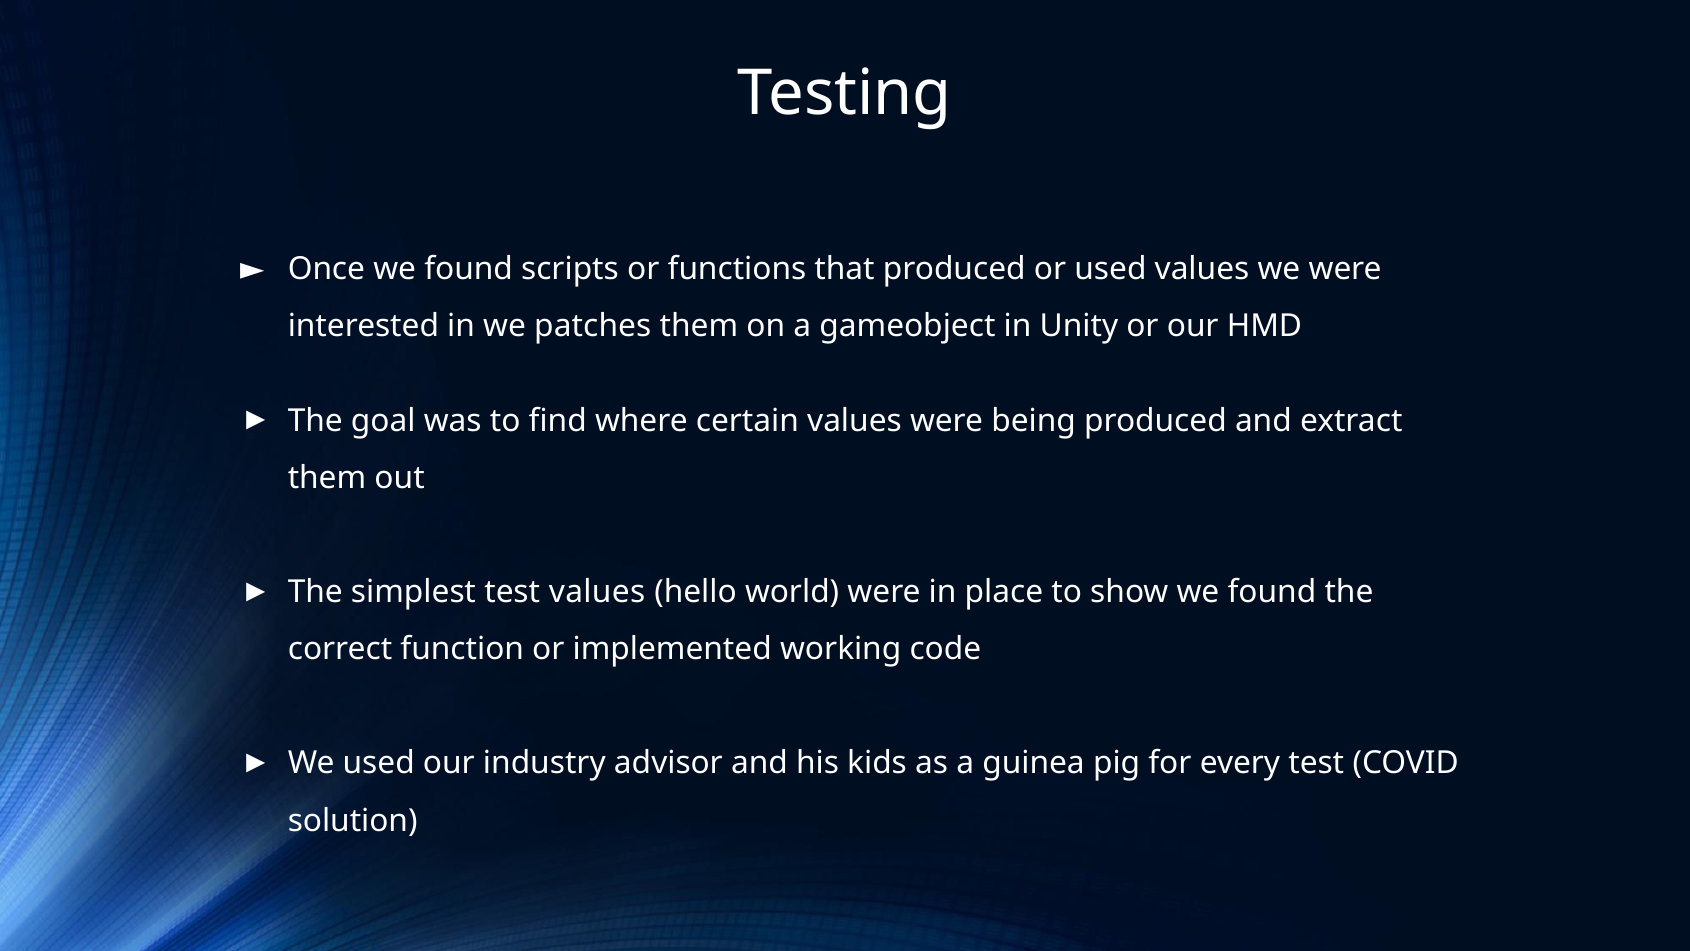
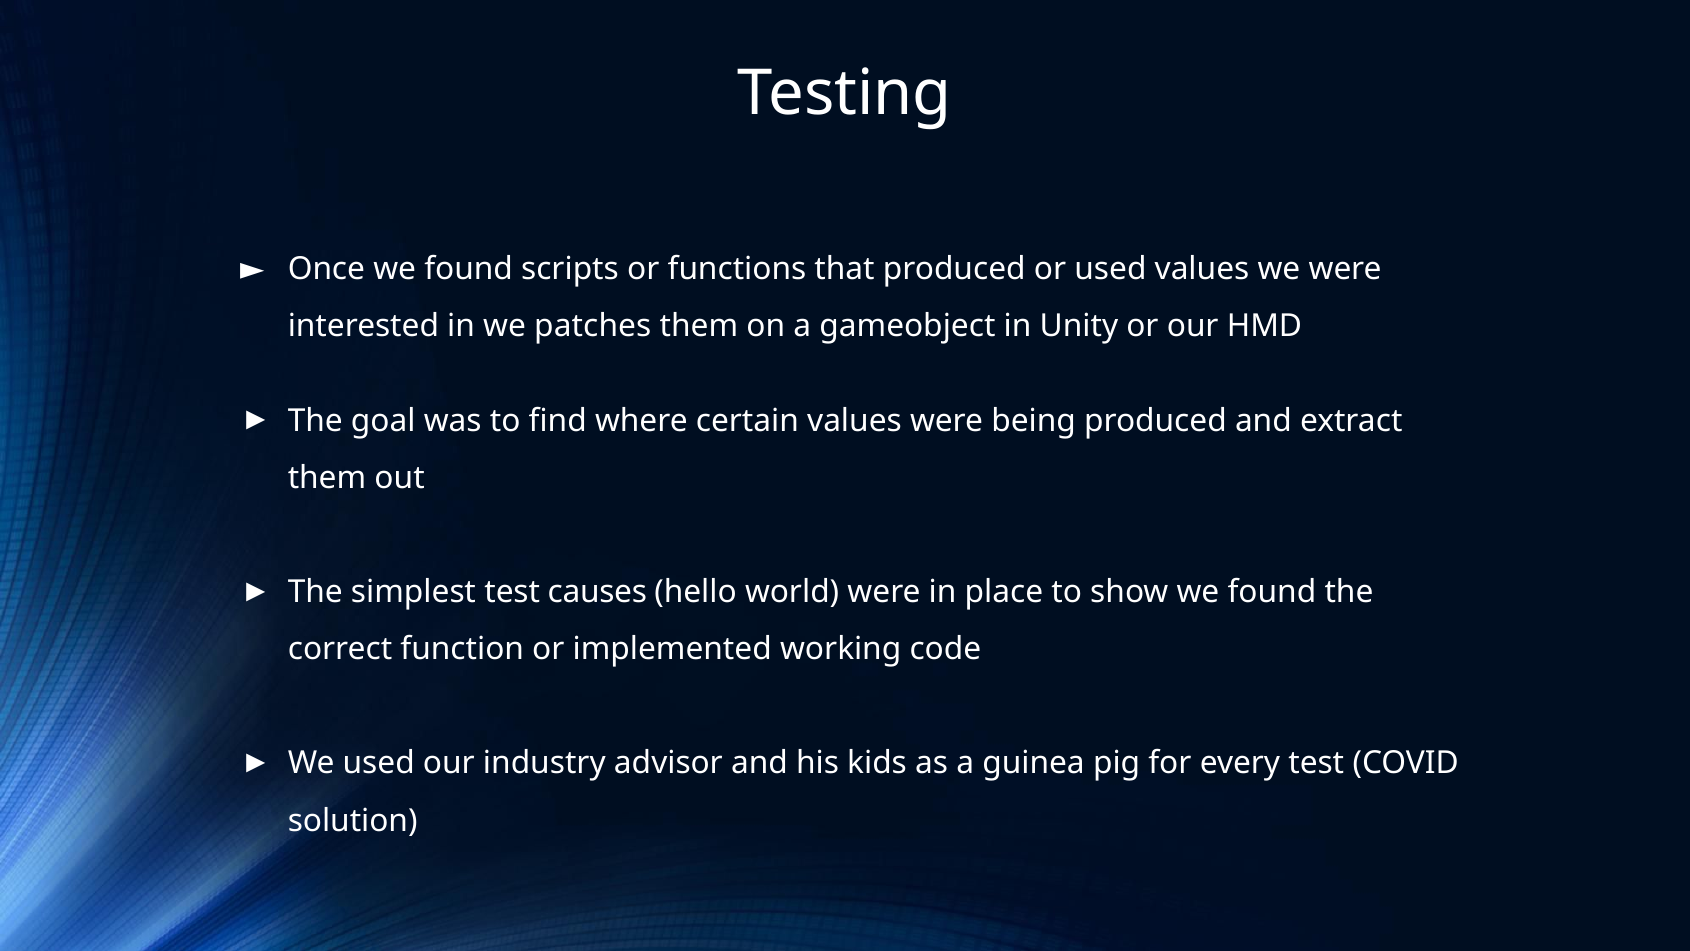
test values: values -> causes
